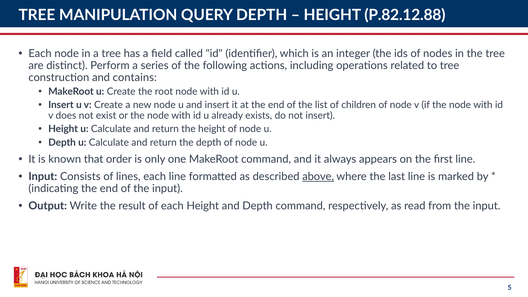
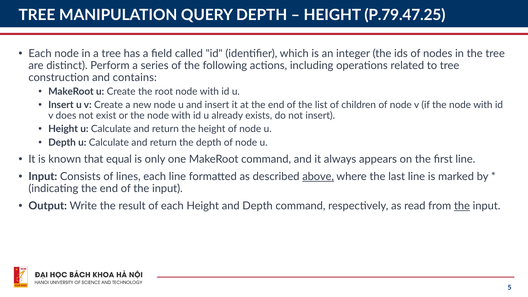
P.82.12.88: P.82.12.88 -> P.79.47.25
order: order -> equal
the at (462, 206) underline: none -> present
